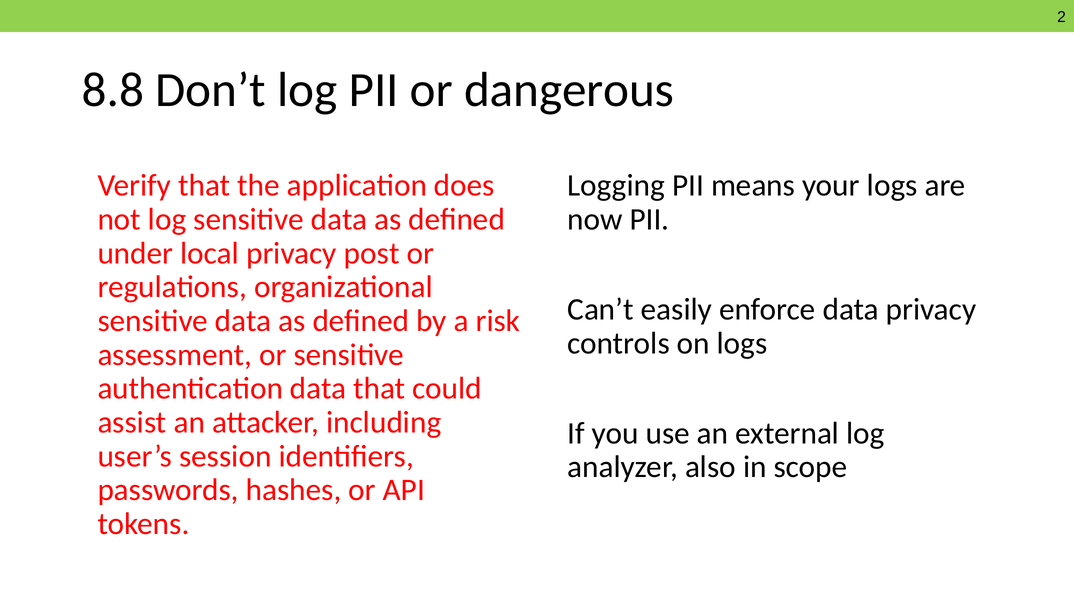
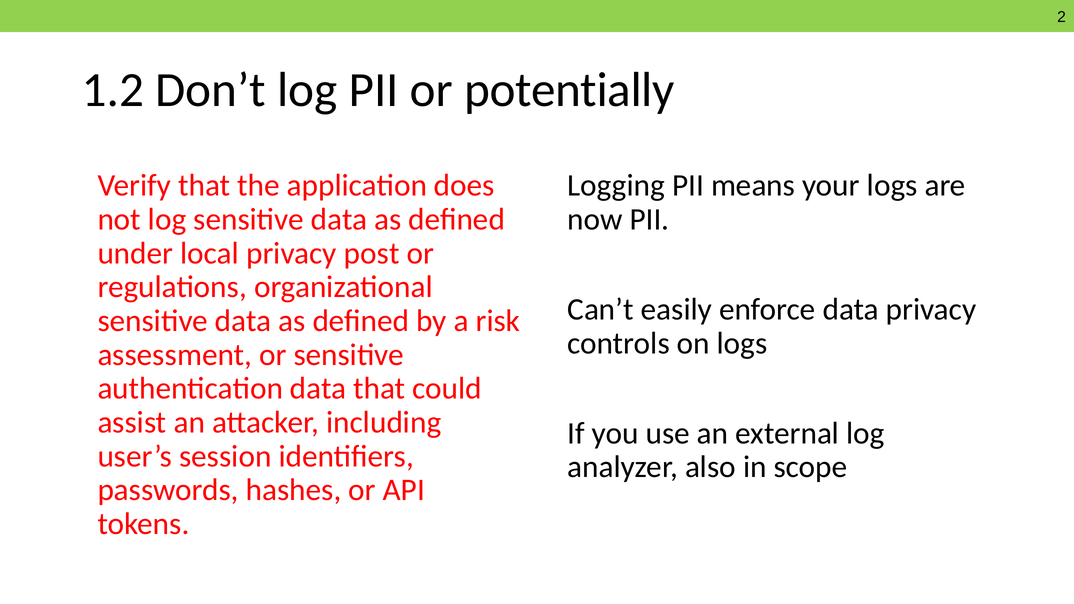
8.8: 8.8 -> 1.2
dangerous: dangerous -> potentially
